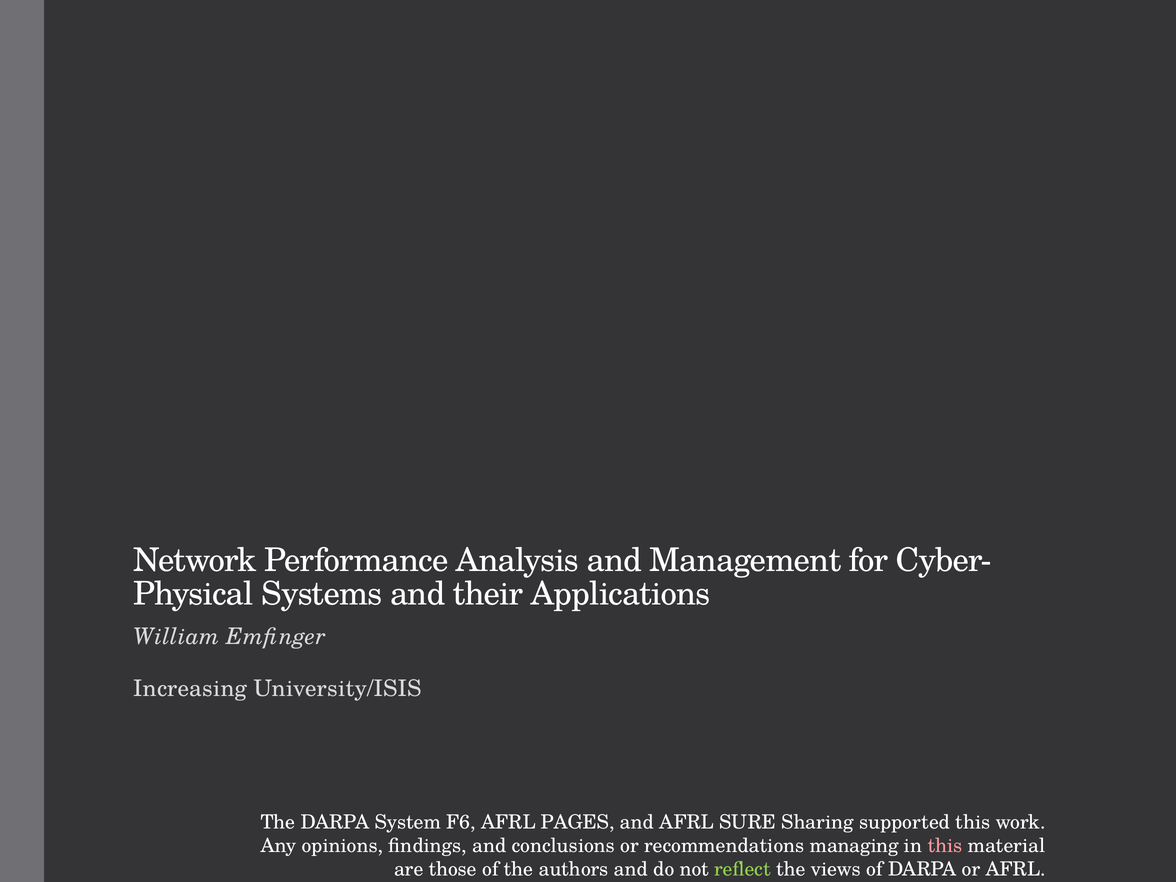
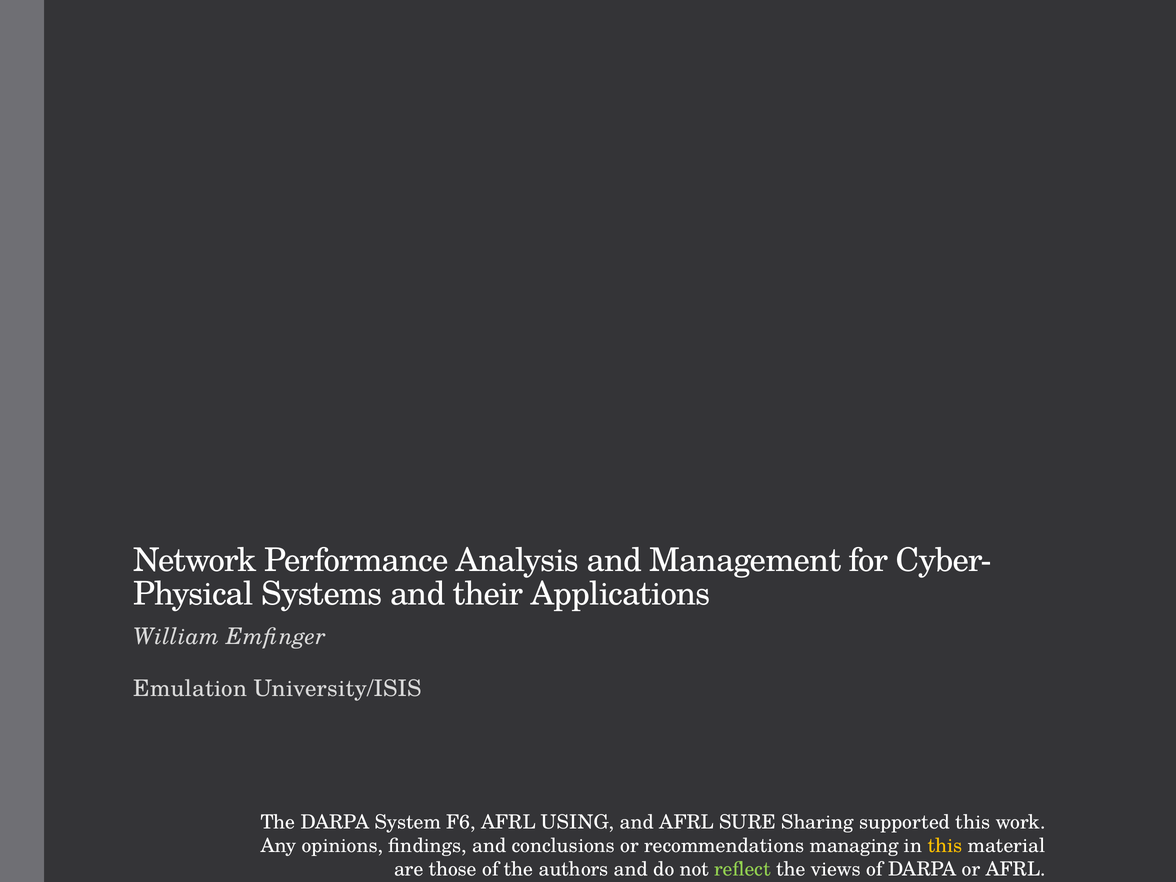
Increasing: Increasing -> Emulation
PAGES: PAGES -> USING
this at (945, 846) colour: pink -> yellow
